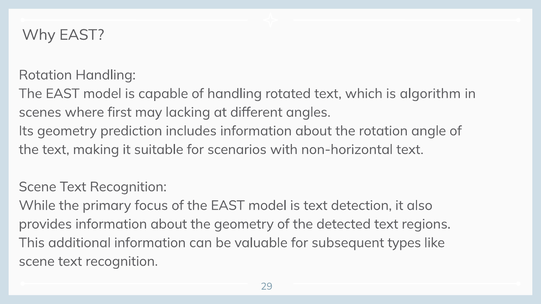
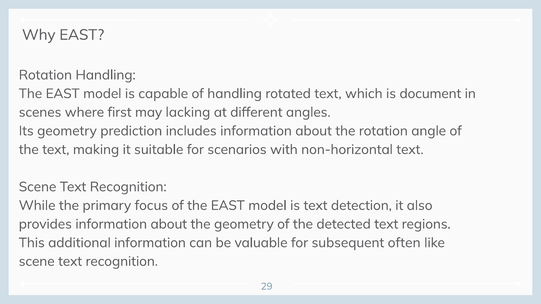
algorithm: algorithm -> document
types: types -> often
